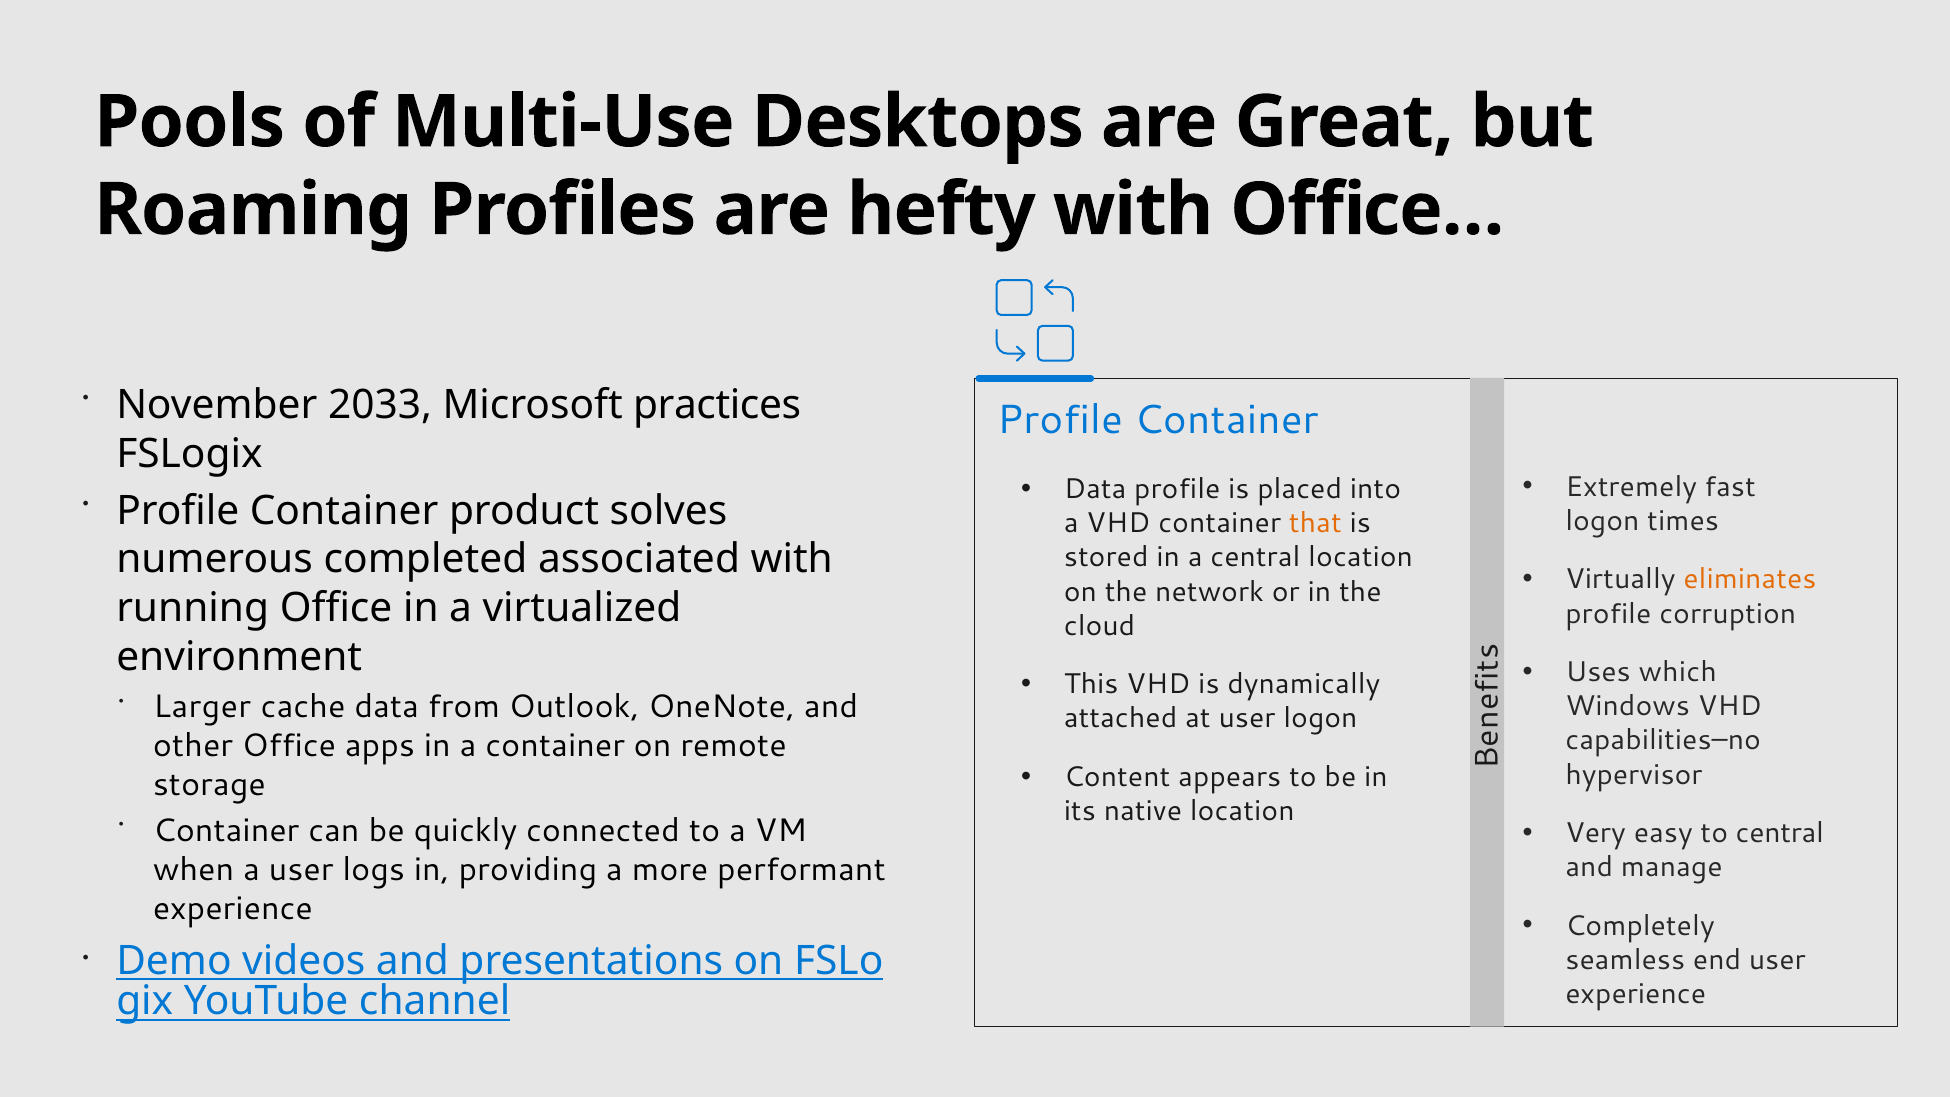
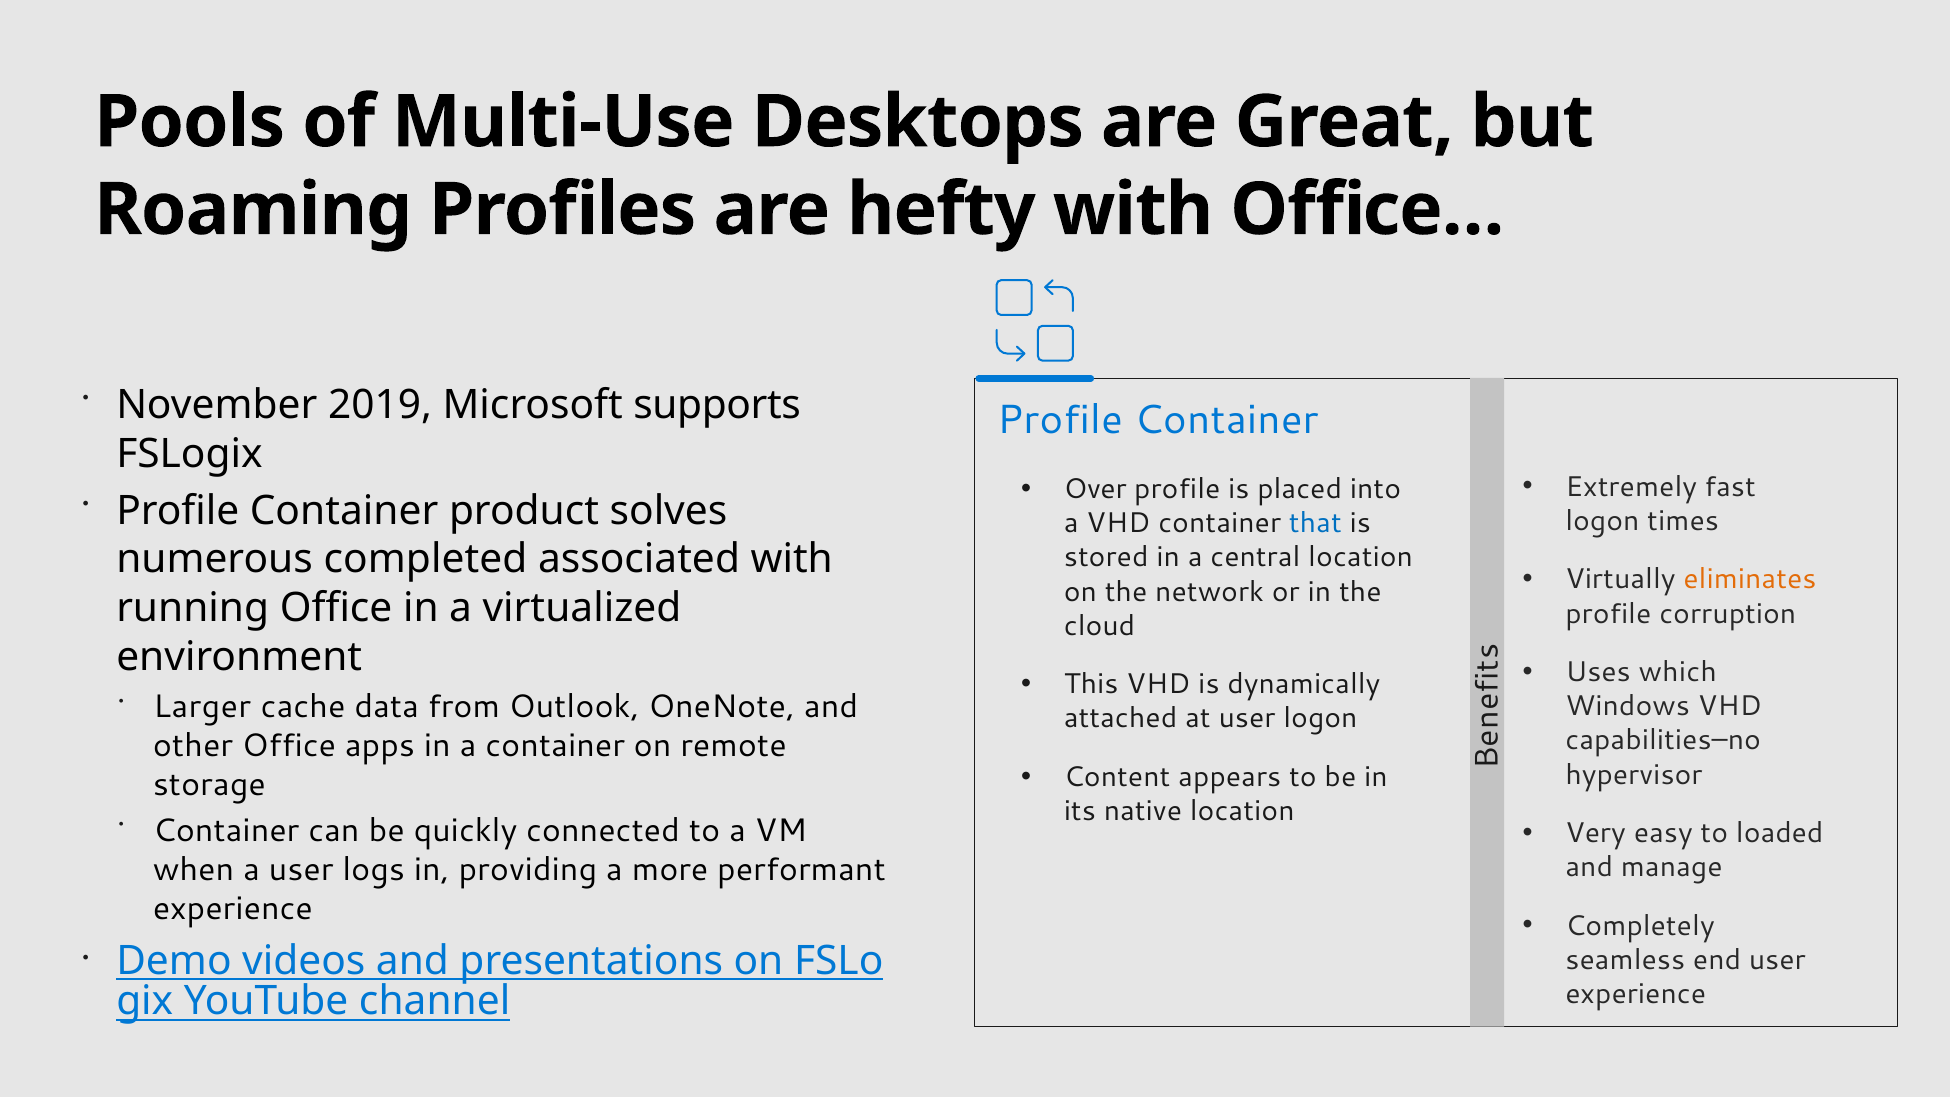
2033: 2033 -> 2019
practices: practices -> supports
Data at (1095, 489): Data -> Over
that colour: orange -> blue
to central: central -> loaded
